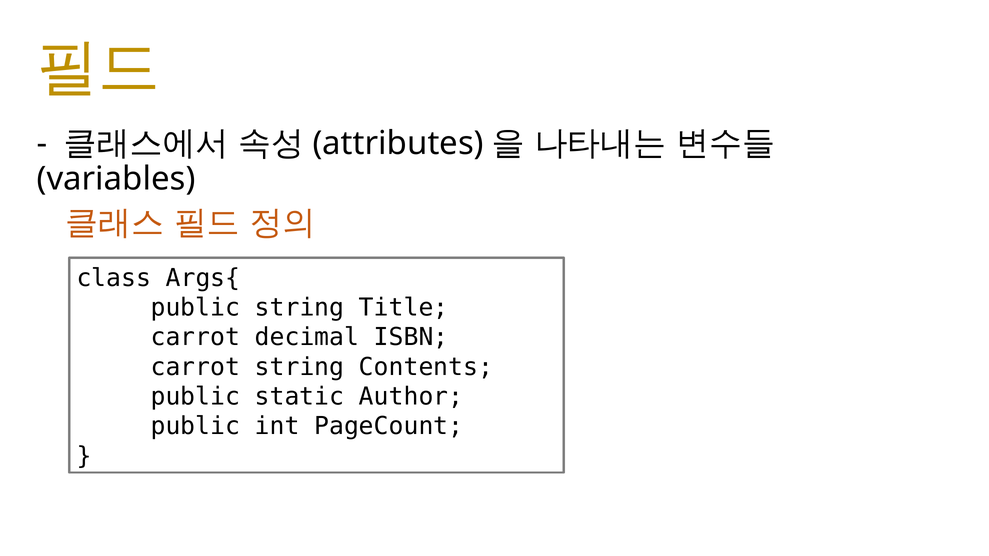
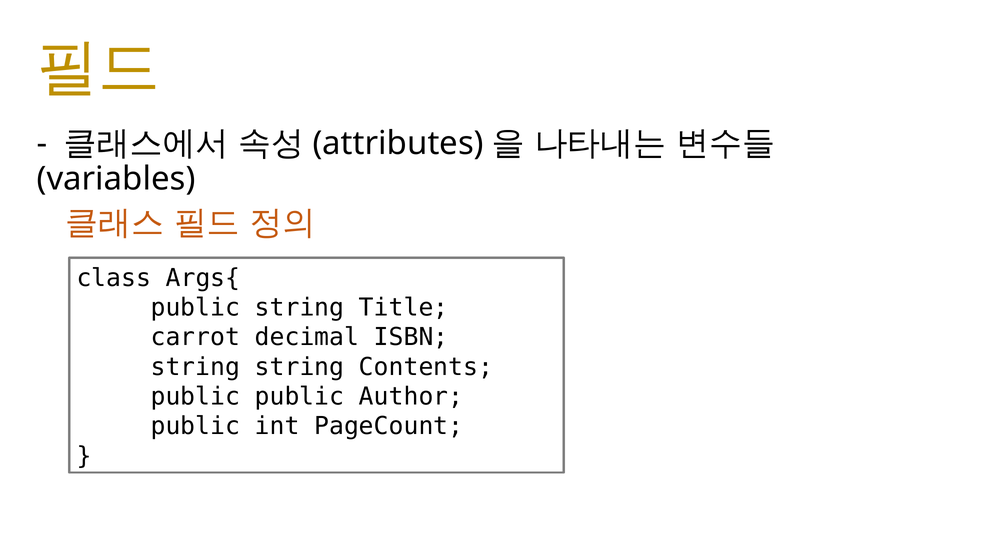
carrot at (195, 367): carrot -> string
public static: static -> public
